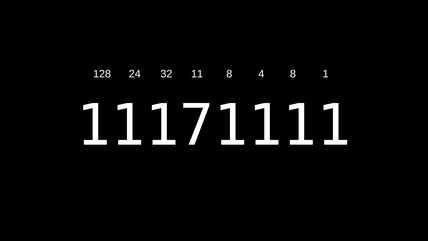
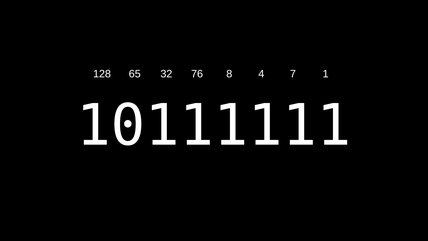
24: 24 -> 65
11: 11 -> 76
4 8: 8 -> 7
11171111: 11171111 -> 10111111
